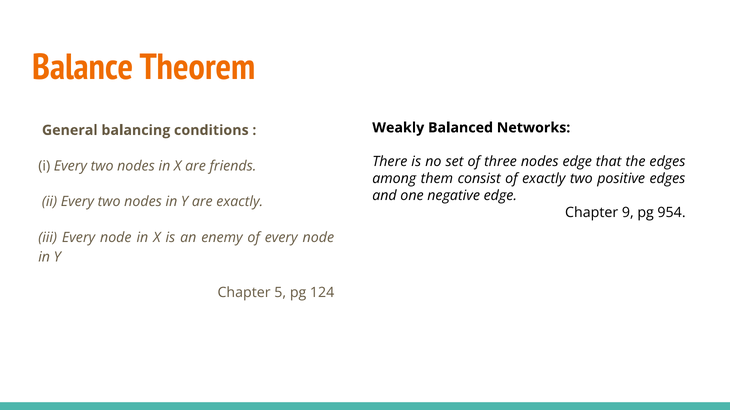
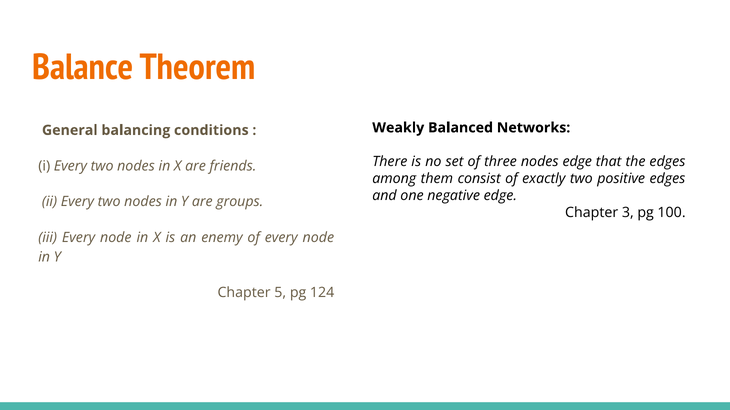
are exactly: exactly -> groups
9: 9 -> 3
954: 954 -> 100
